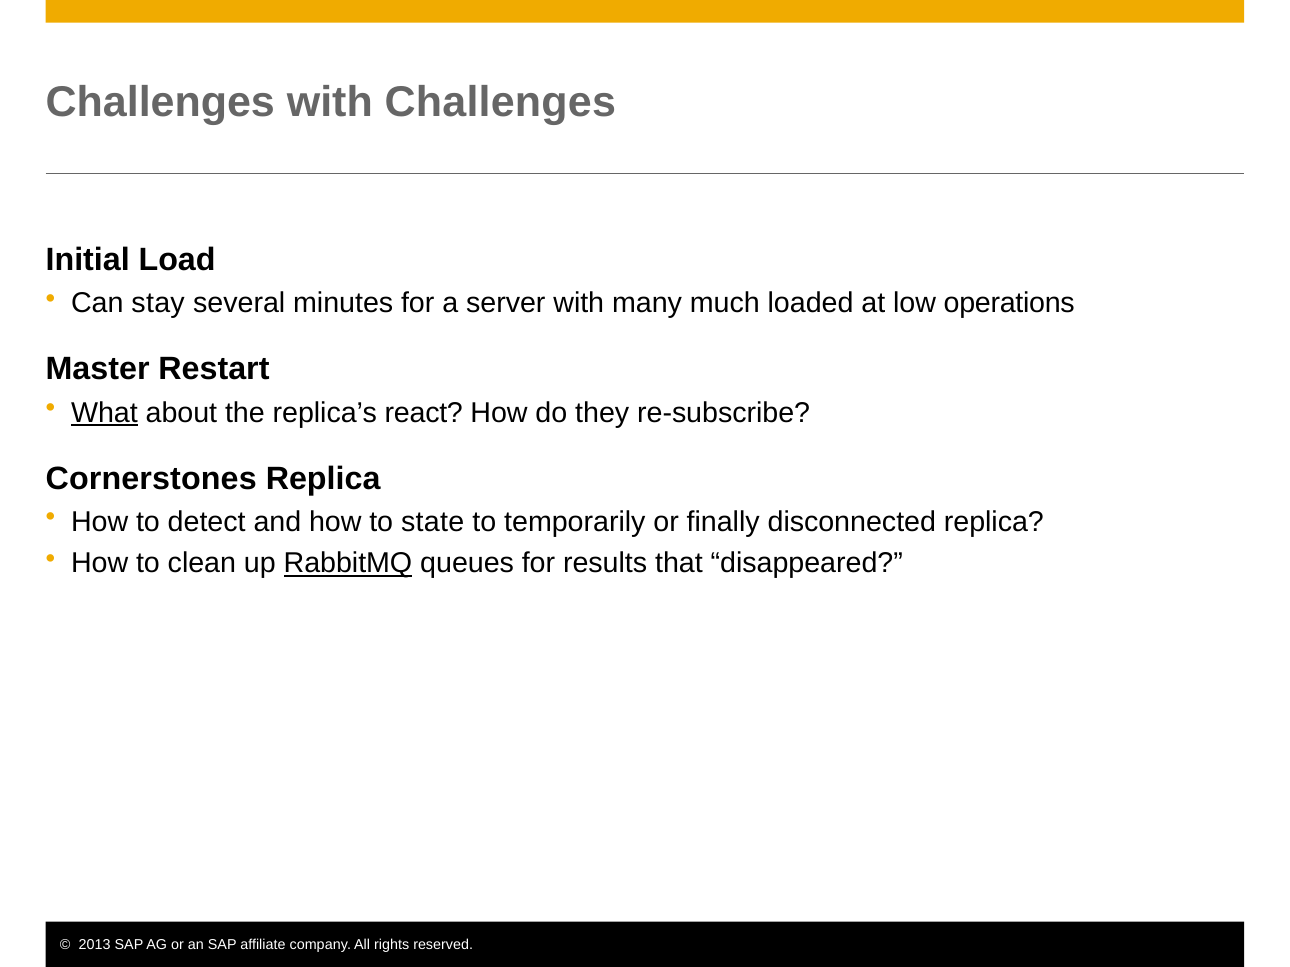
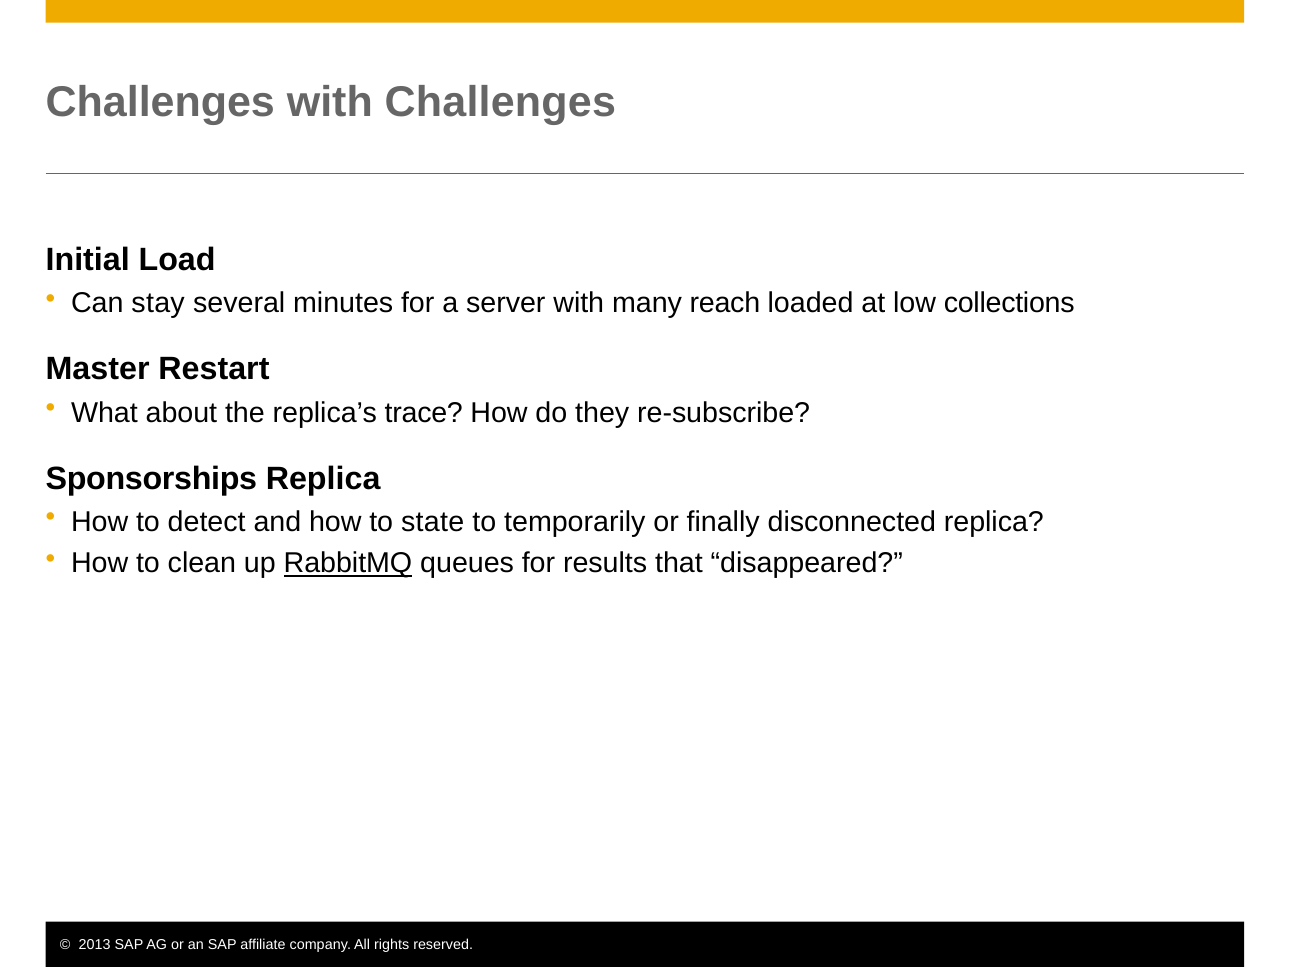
much: much -> reach
operations: operations -> collections
What underline: present -> none
react: react -> trace
Cornerstones: Cornerstones -> Sponsorships
